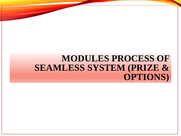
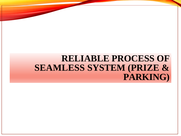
MODULES: MODULES -> RELIABLE
OPTIONS: OPTIONS -> PARKING
